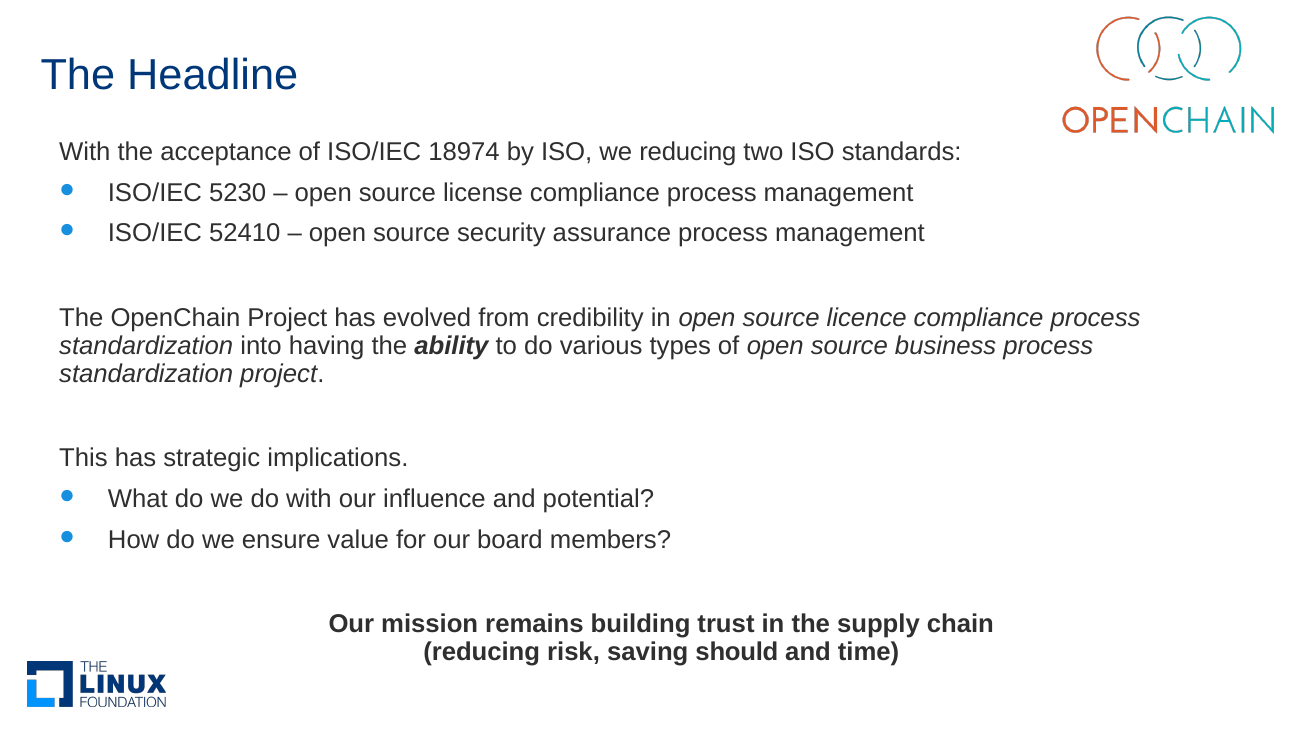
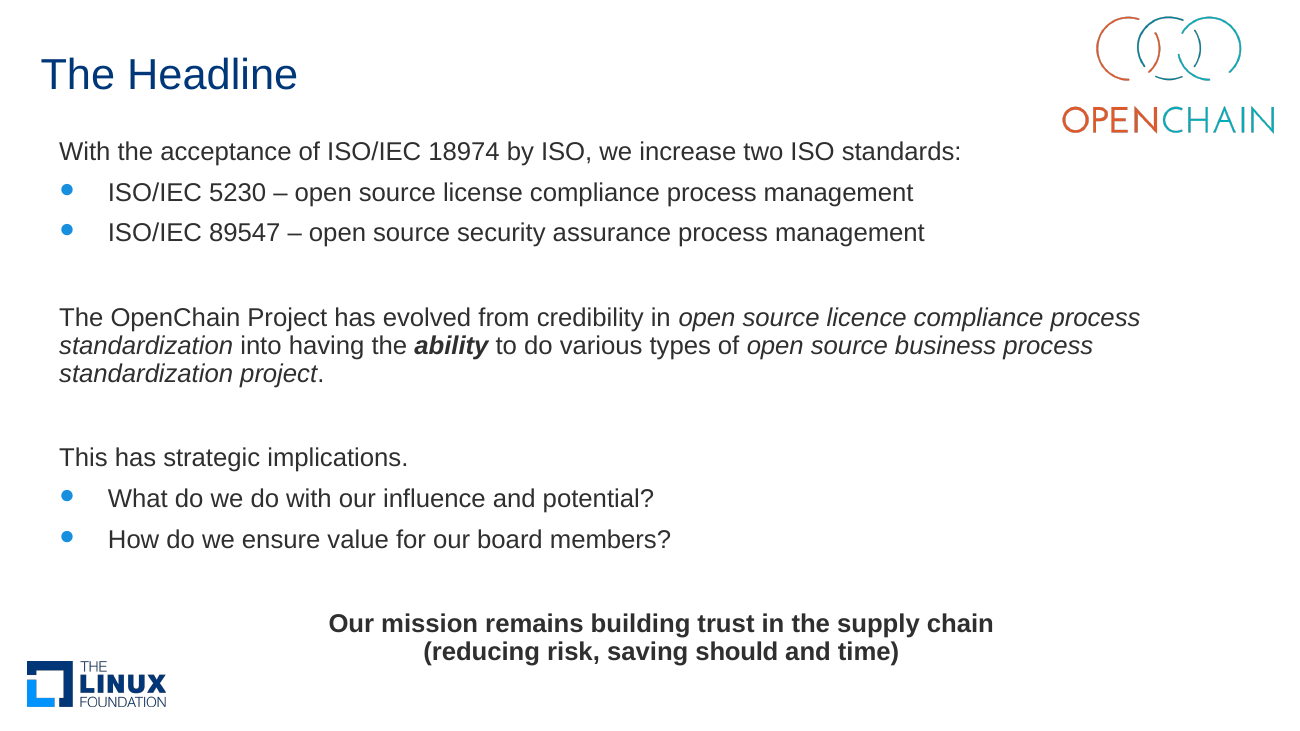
we reducing: reducing -> increase
52410: 52410 -> 89547
